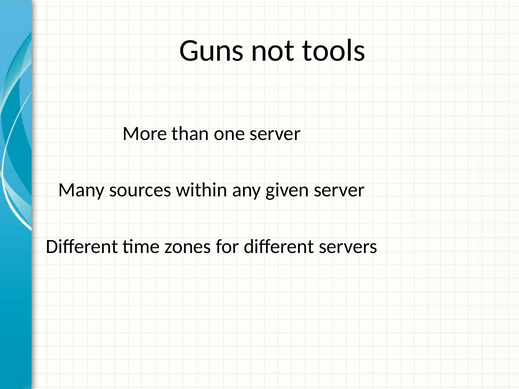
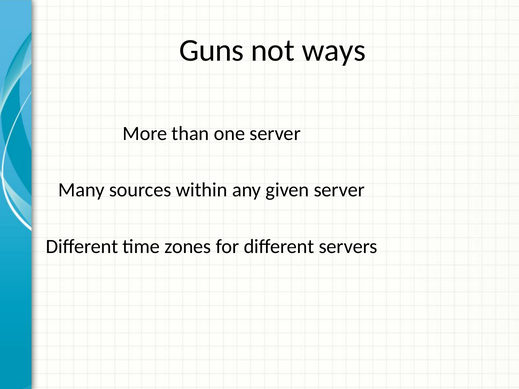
tools: tools -> ways
